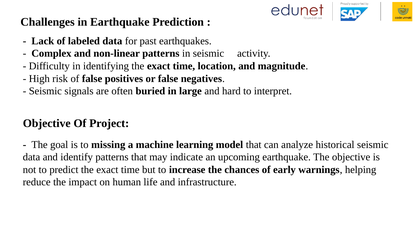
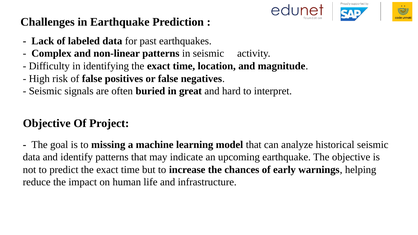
large: large -> great
